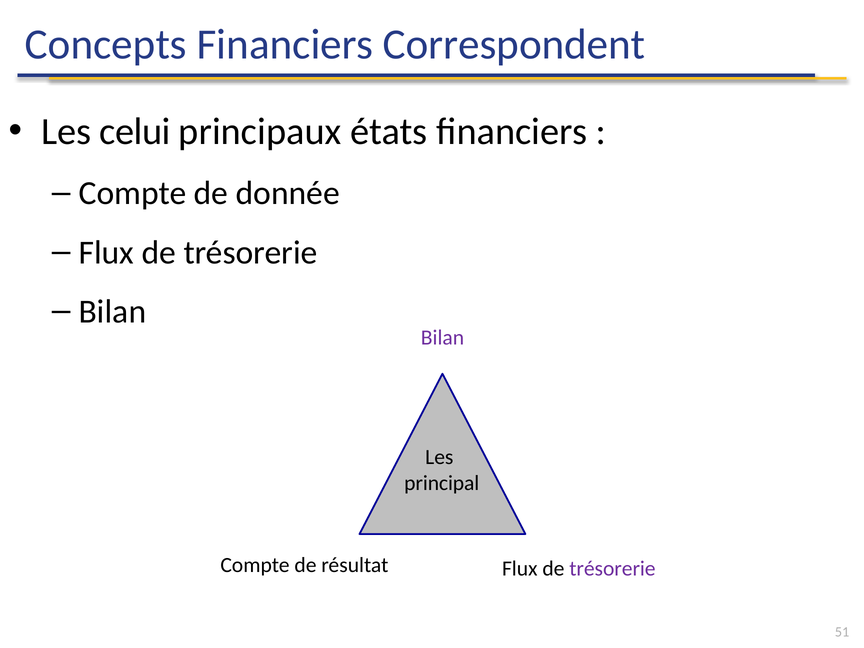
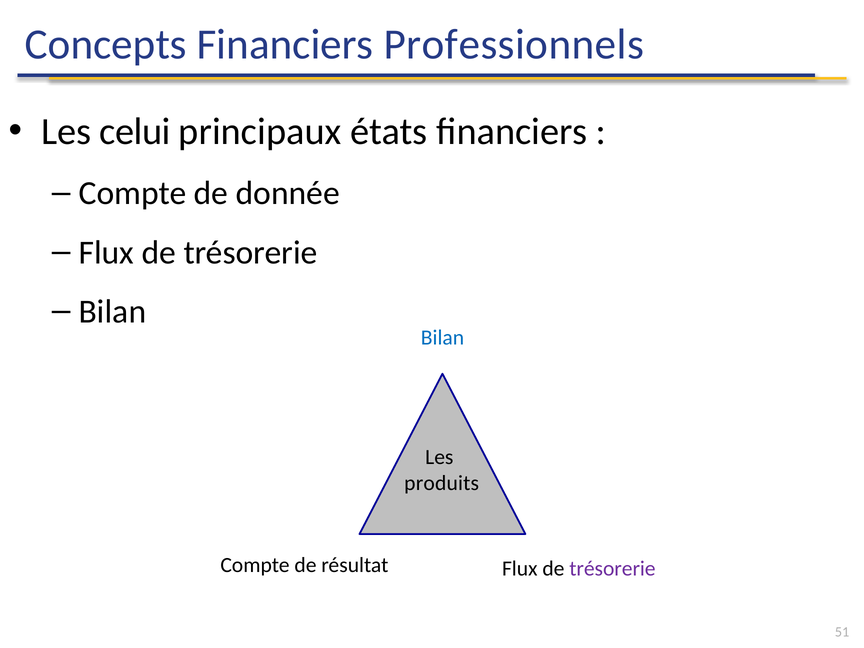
Correspondent: Correspondent -> Professionnels
Bilan at (442, 338) colour: purple -> blue
principal: principal -> produits
